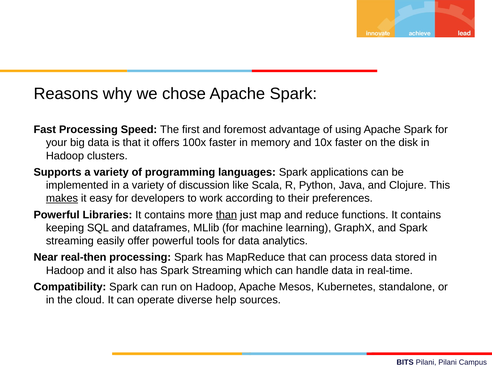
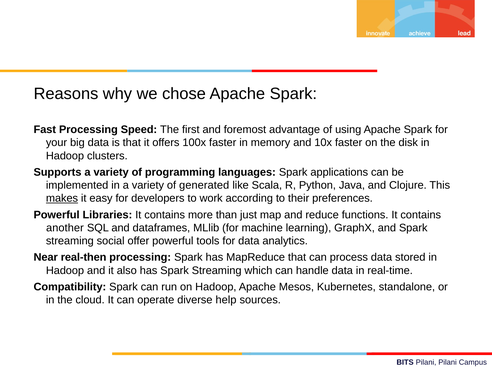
discussion: discussion -> generated
than underline: present -> none
keeping: keeping -> another
easily: easily -> social
